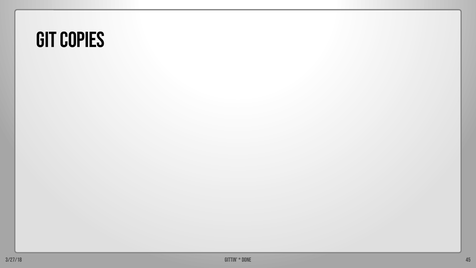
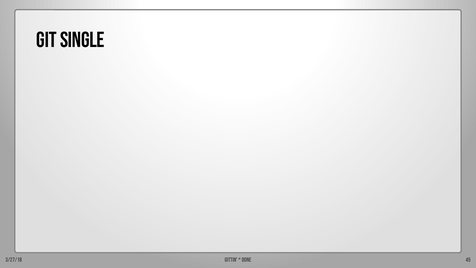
copies: copies -> single
